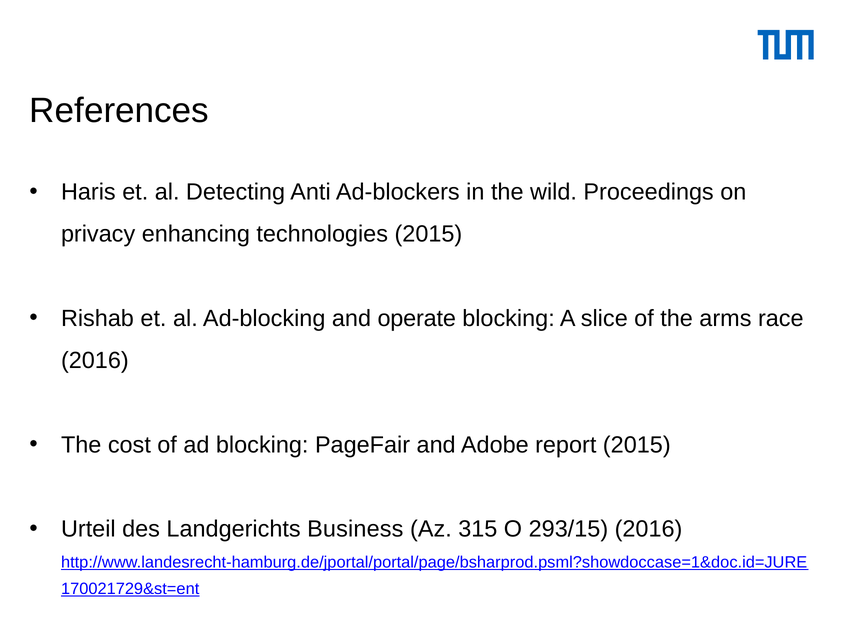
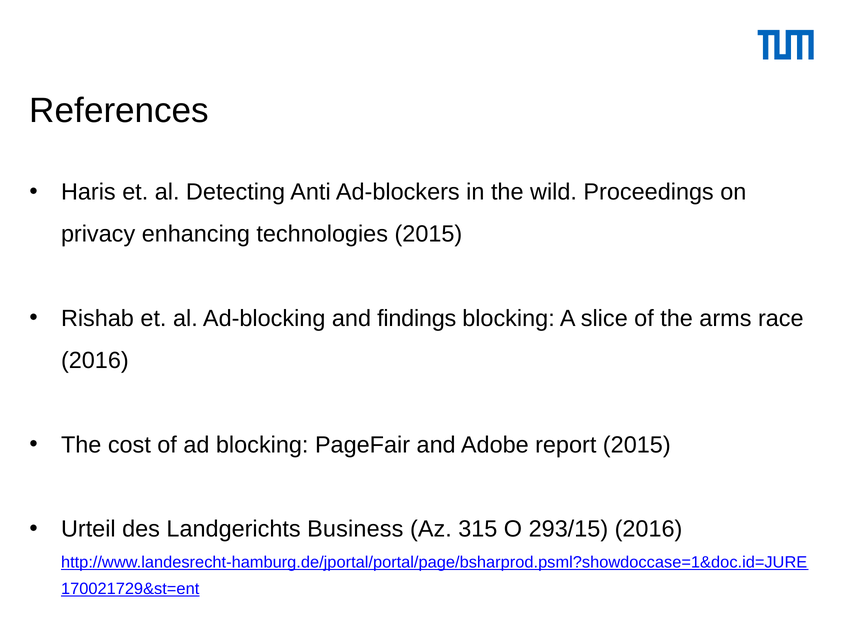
operate: operate -> findings
